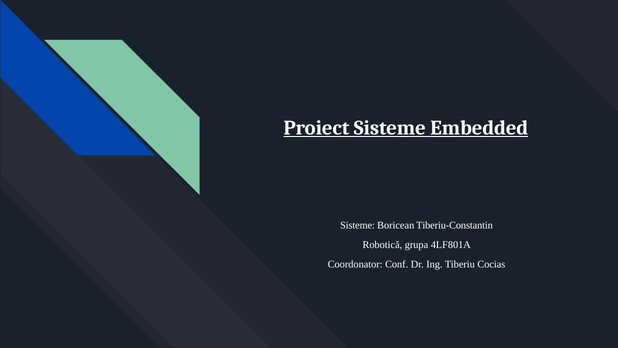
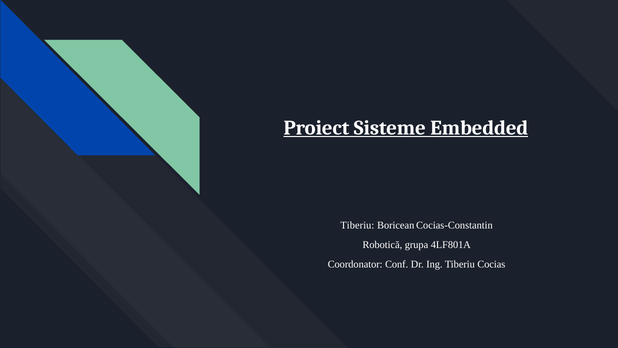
Sisteme at (358, 225): Sisteme -> Tiberiu
Tiberiu-Constantin: Tiberiu-Constantin -> Cocias-Constantin
